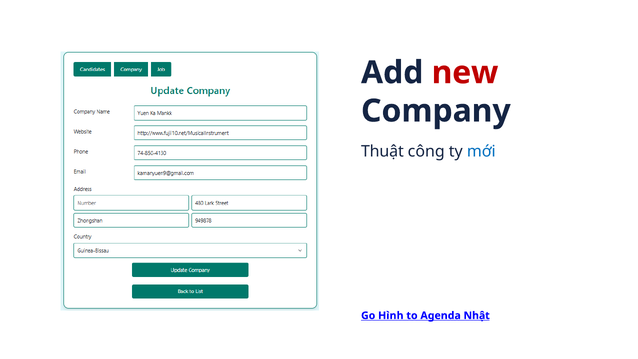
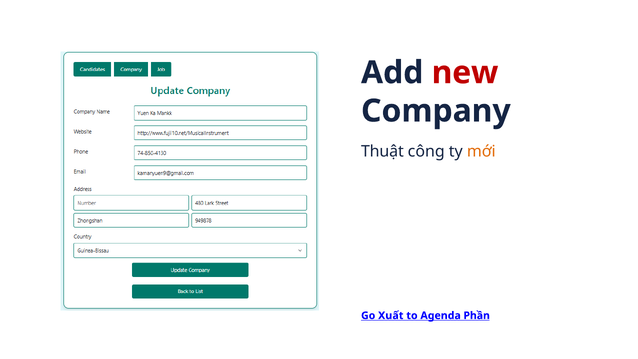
mới colour: blue -> orange
Hình: Hình -> Xuất
Nhật: Nhật -> Phần
